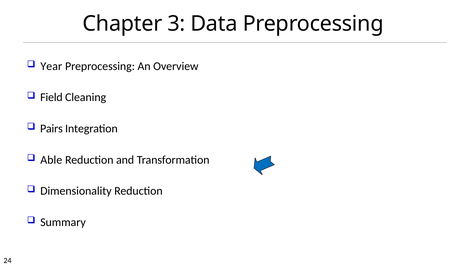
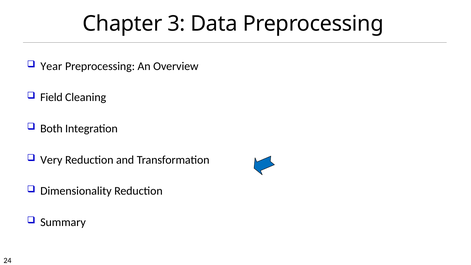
Pairs: Pairs -> Both
Able: Able -> Very
